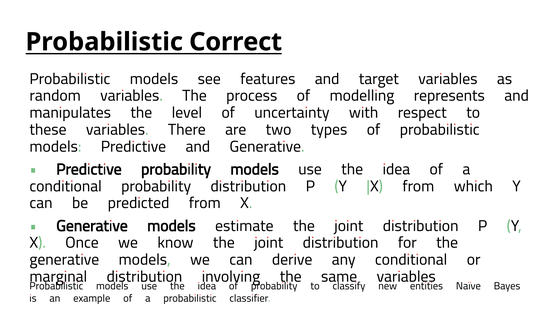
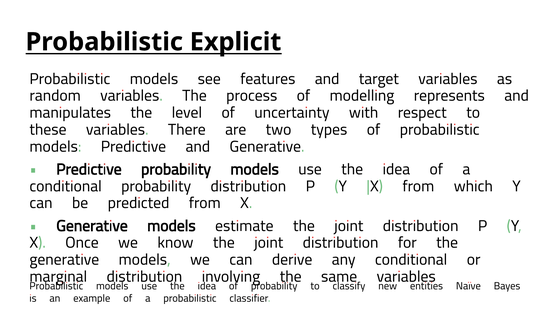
Correct: Correct -> Explicit
